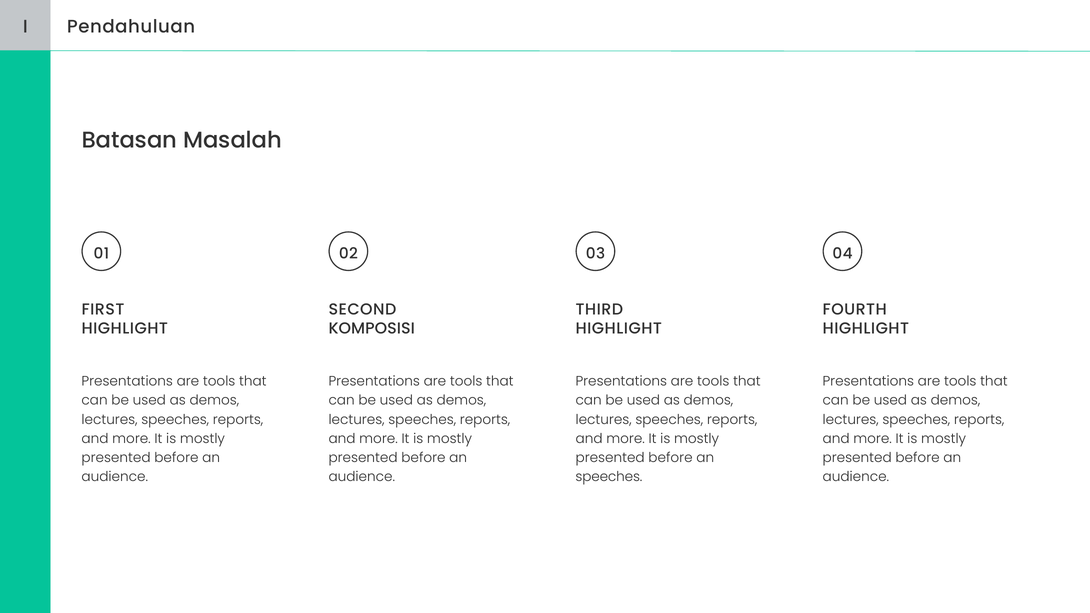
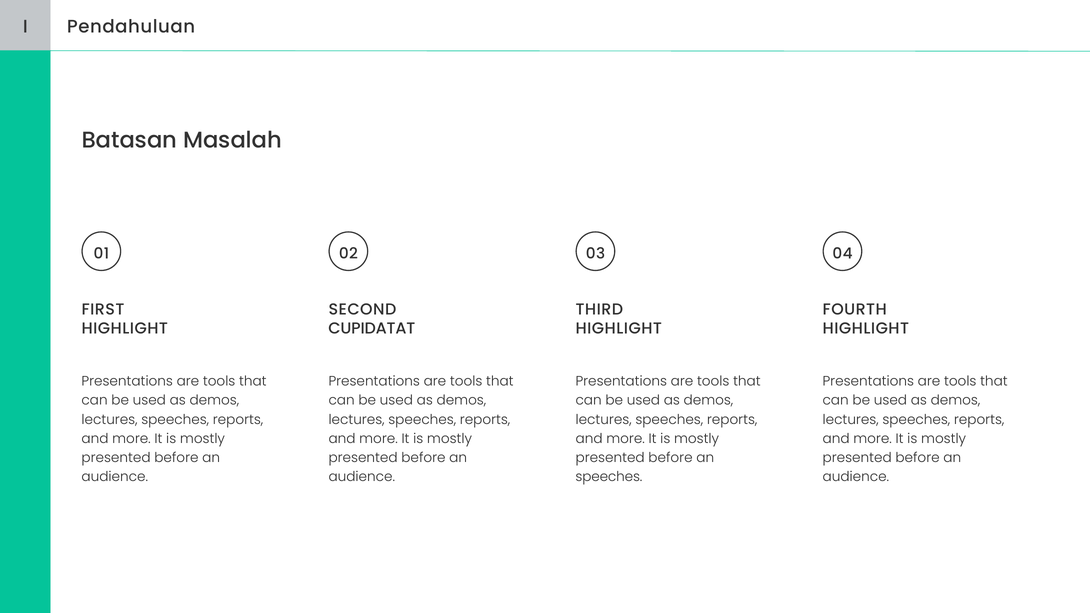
KOMPOSISI: KOMPOSISI -> CUPIDATAT
